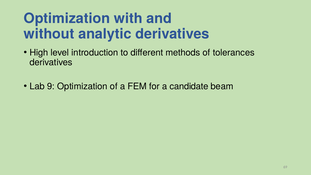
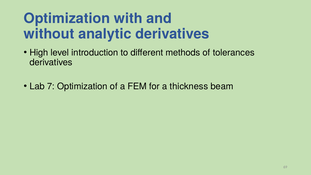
9: 9 -> 7
candidate: candidate -> thickness
